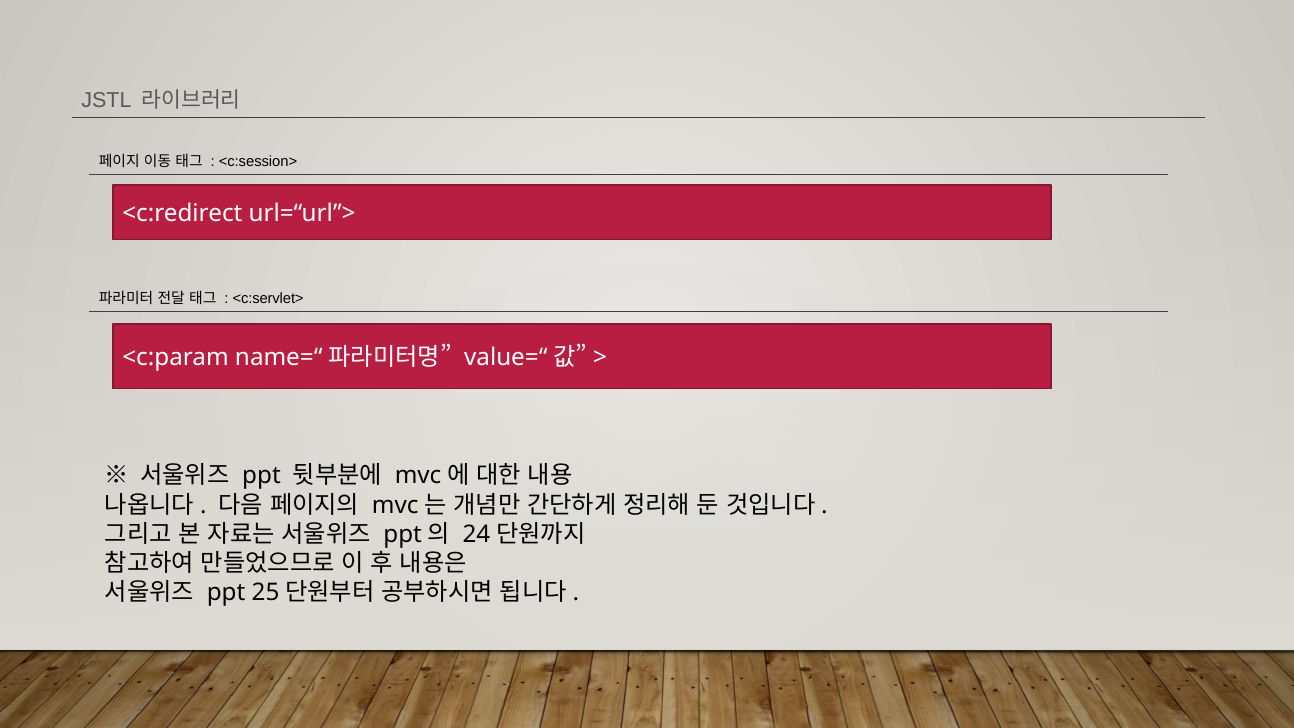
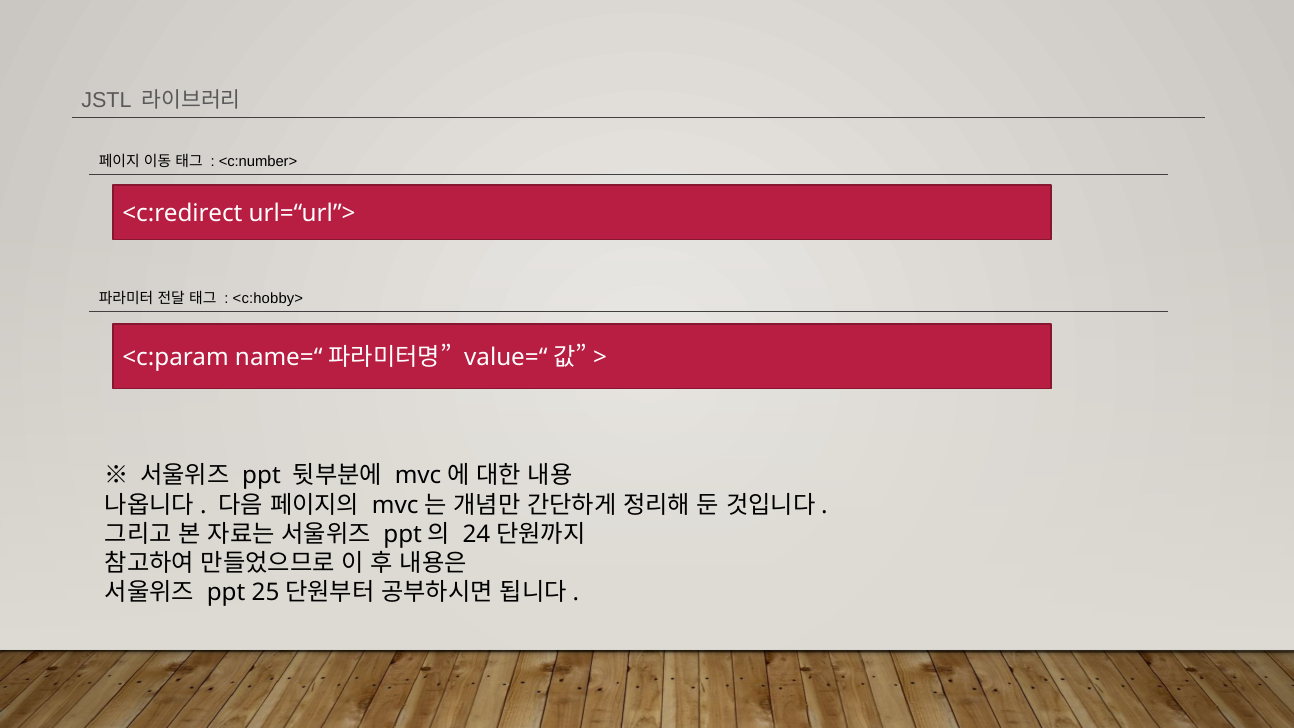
<c:session>: <c:session> -> <c:number>
<c:servlet>: <c:servlet> -> <c:hobby>
